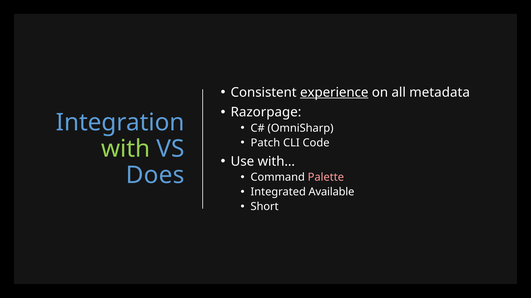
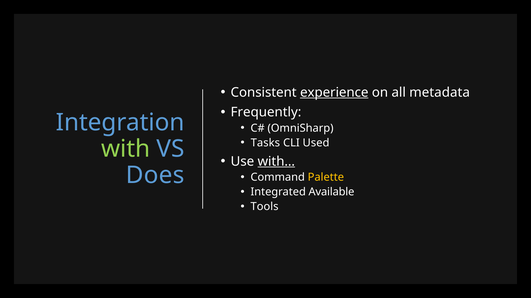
Razorpage: Razorpage -> Frequently
Patch: Patch -> Tasks
Code: Code -> Used
with… underline: none -> present
Palette colour: pink -> yellow
Short: Short -> Tools
